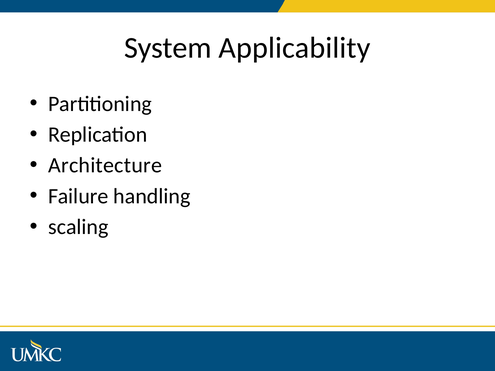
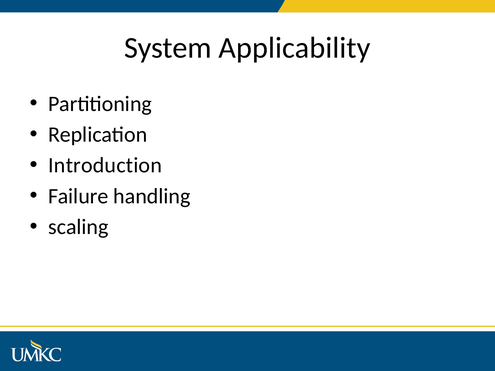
Architecture: Architecture -> Introduction
